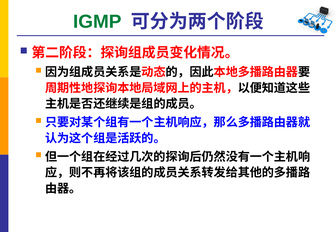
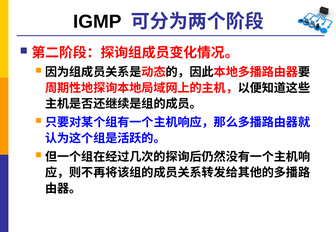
IGMP colour: green -> black
